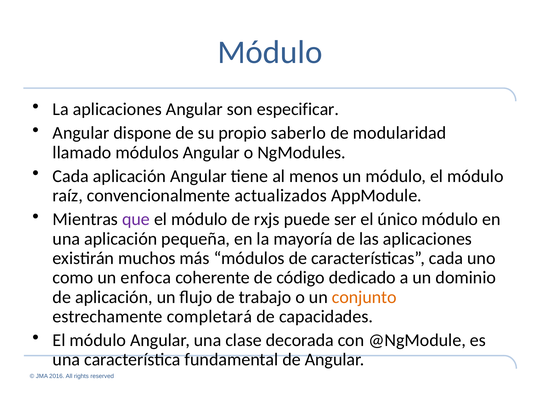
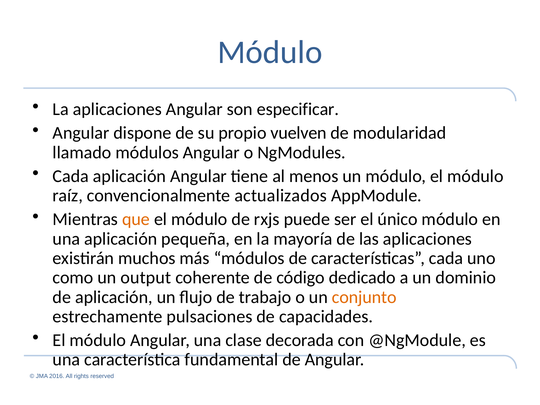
saberlo: saberlo -> vuelven
que colour: purple -> orange
enfoca: enfoca -> output
completará: completará -> pulsaciones
